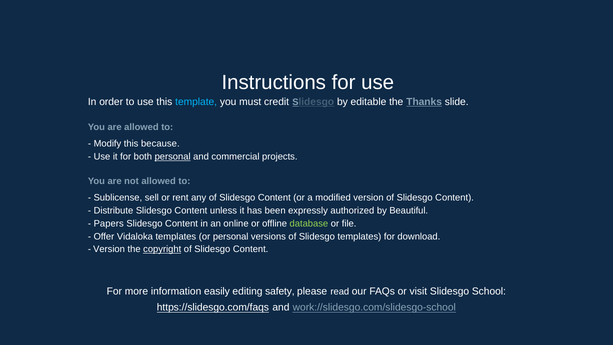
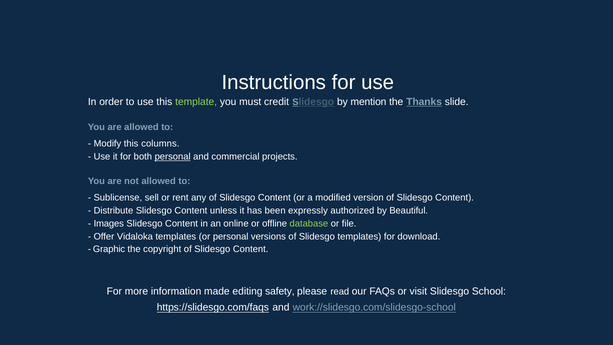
template colour: light blue -> light green
editable: editable -> mention
because: because -> columns
Papers: Papers -> Images
Version at (109, 249): Version -> Graphic
copyright underline: present -> none
easily: easily -> made
